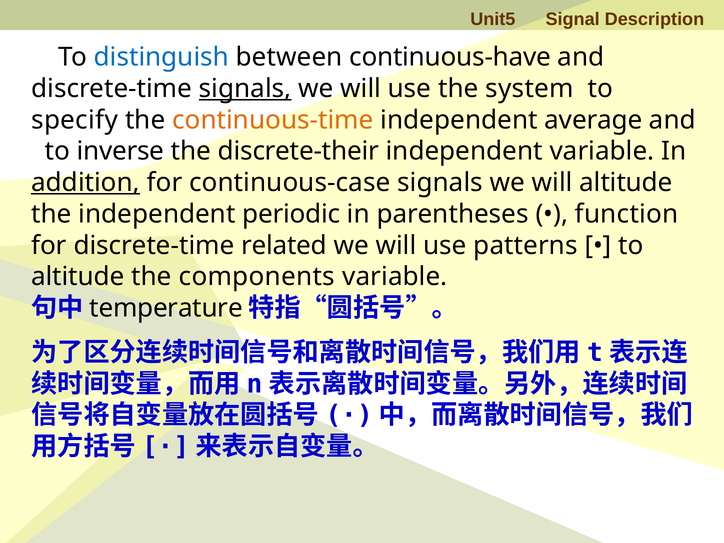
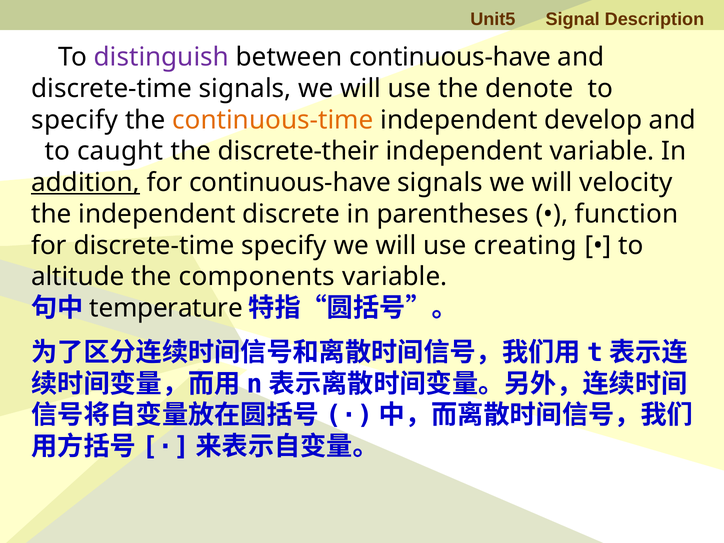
distinguish colour: blue -> purple
signals at (245, 89) underline: present -> none
system: system -> denote
average: average -> develop
inverse: inverse -> caught
for continuous-case: continuous-case -> continuous-have
will altitude: altitude -> velocity
periodic: periodic -> discrete
discrete-time related: related -> specify
patterns: patterns -> creating
